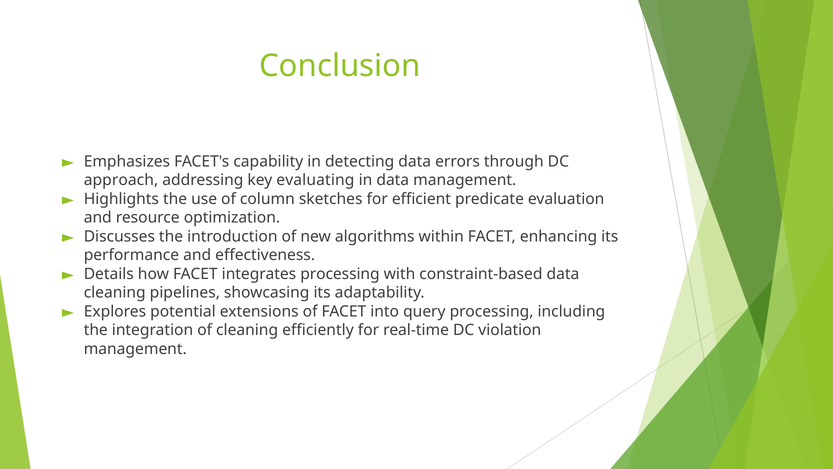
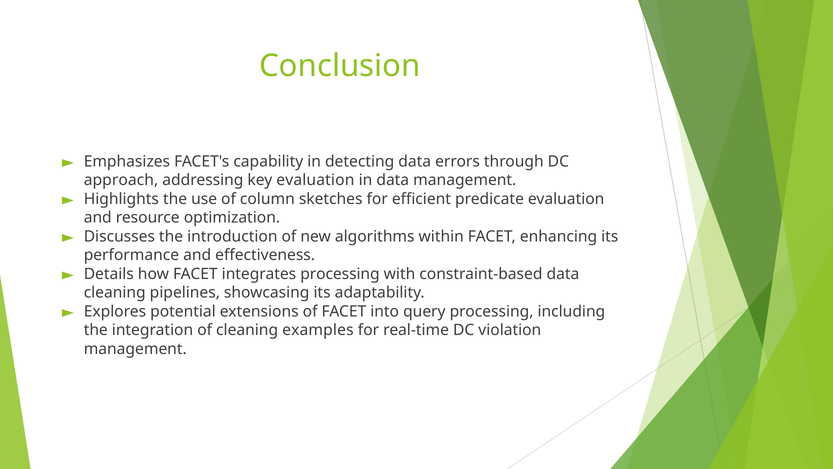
key evaluating: evaluating -> evaluation
efficiently: efficiently -> examples
